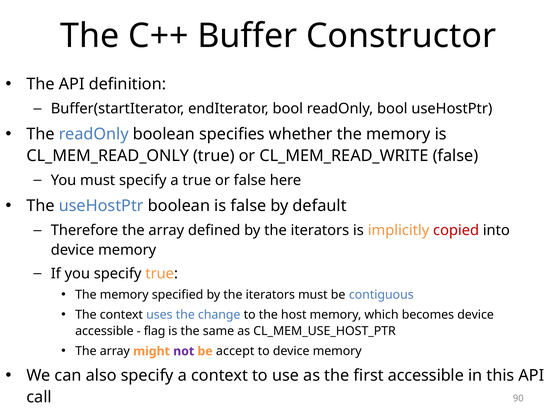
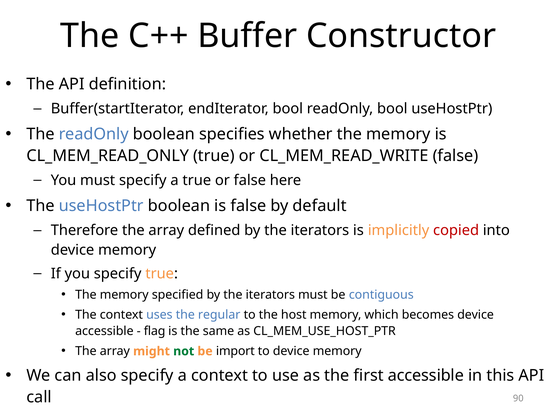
change: change -> regular
not colour: purple -> green
accept: accept -> import
